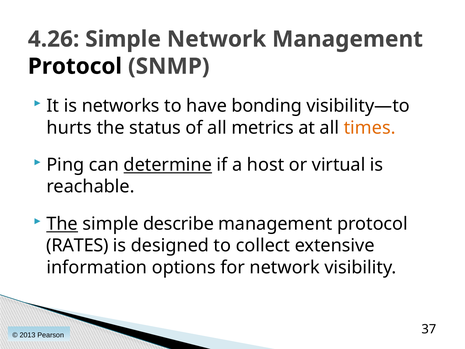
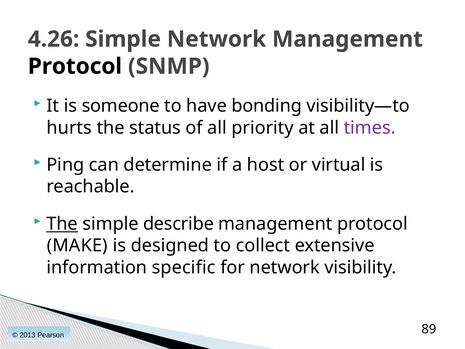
networks: networks -> someone
metrics: metrics -> priority
times colour: orange -> purple
determine underline: present -> none
RATES: RATES -> MAKE
options: options -> specific
37: 37 -> 89
